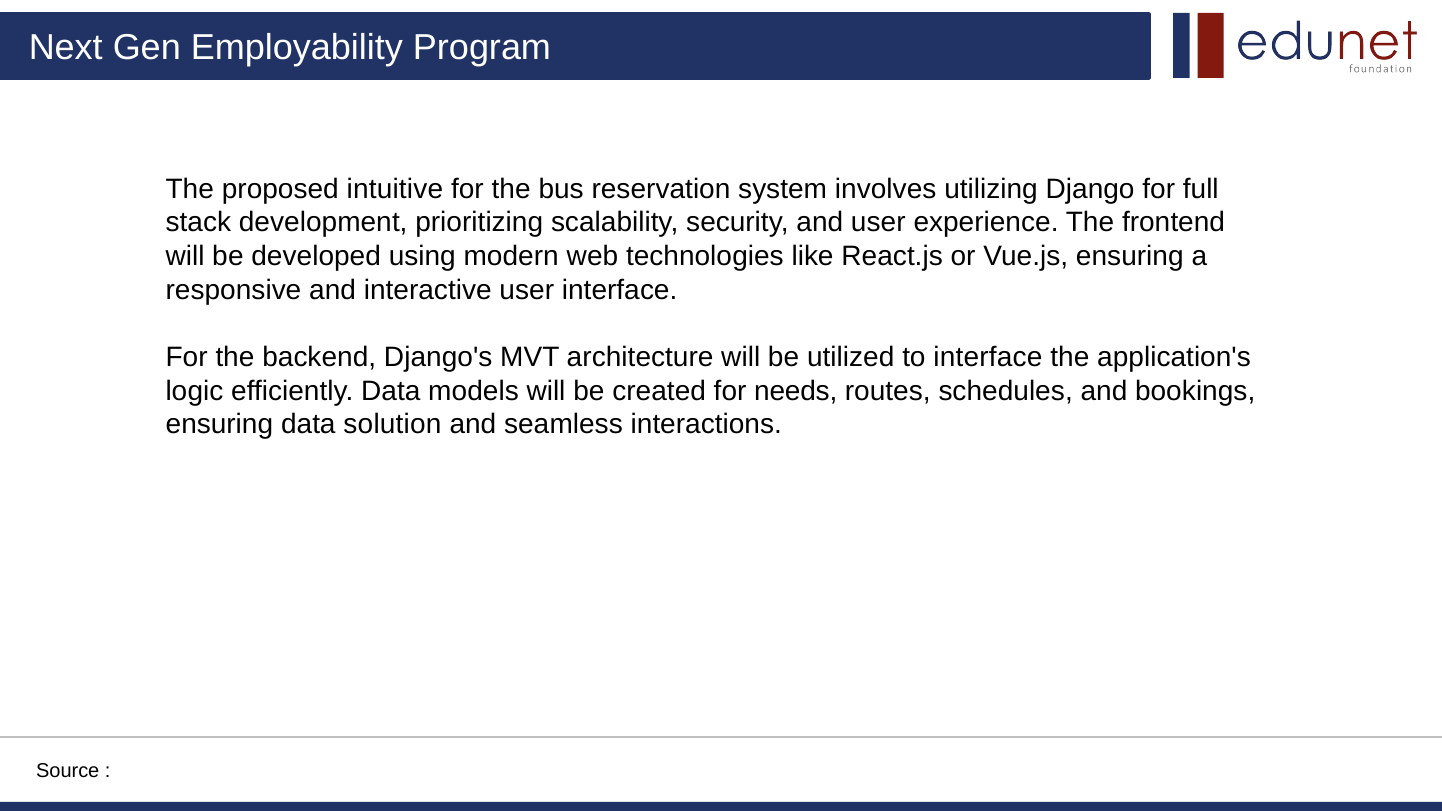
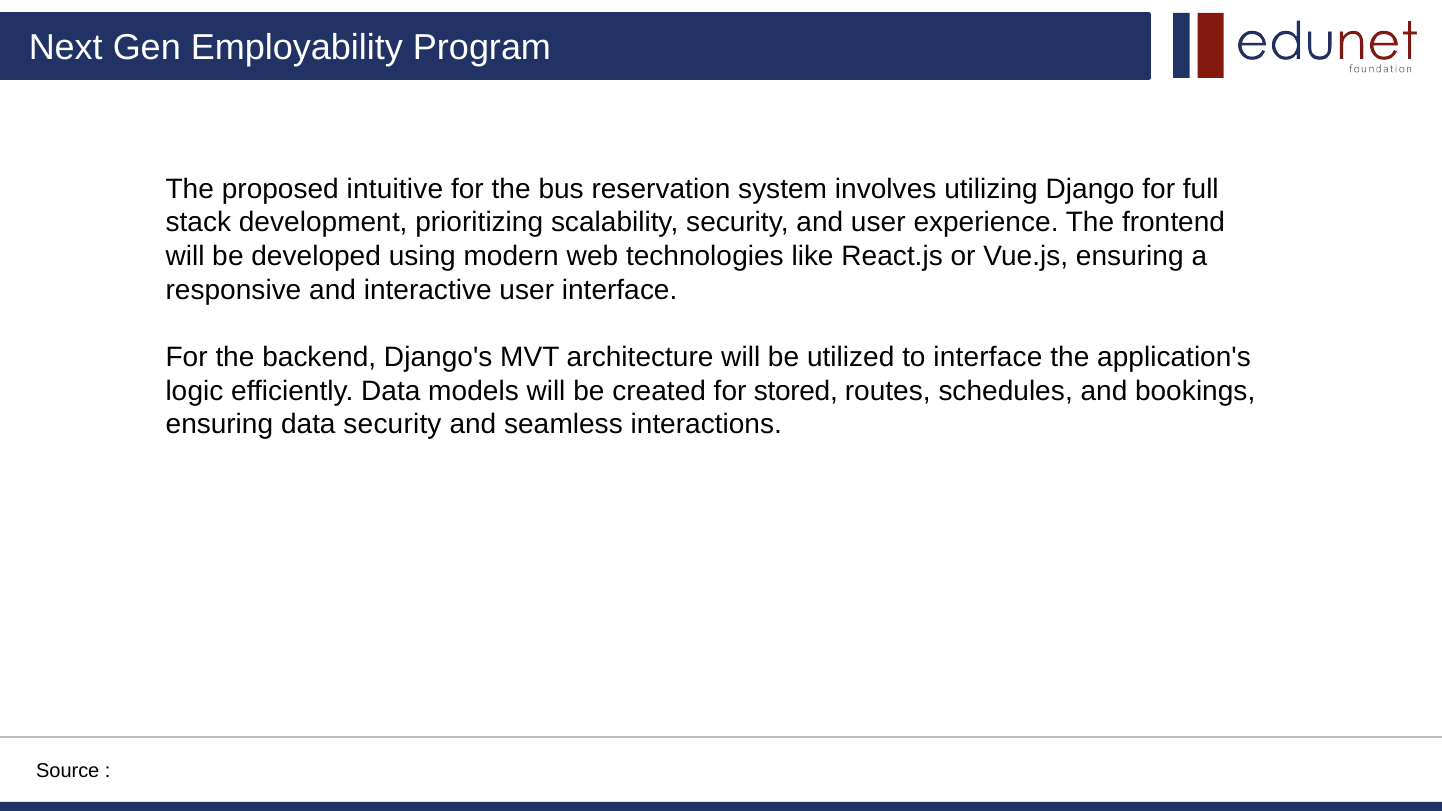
needs: needs -> stored
data solution: solution -> security
